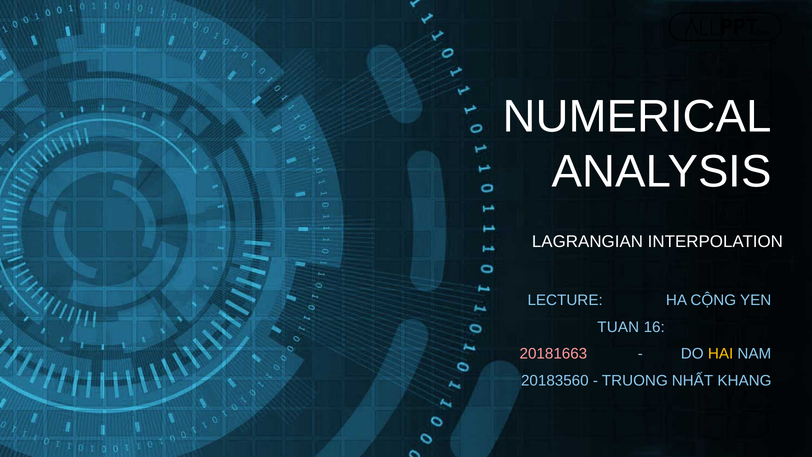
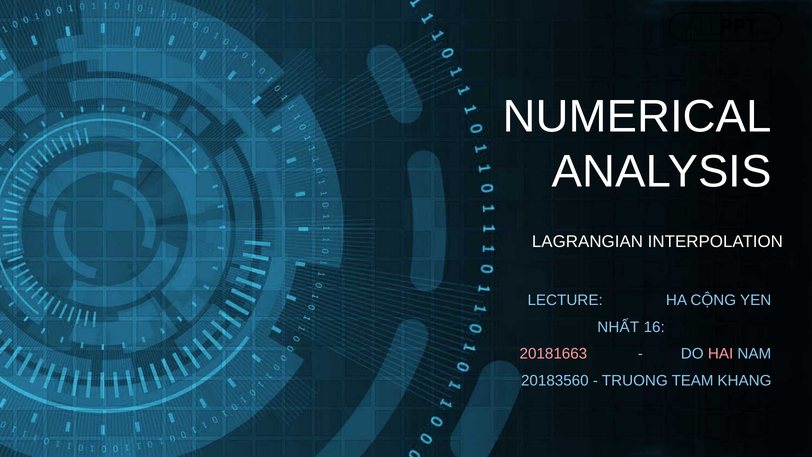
TUAN: TUAN -> NHẤT
HAI colour: yellow -> pink
NHẤT: NHẤT -> TEAM
